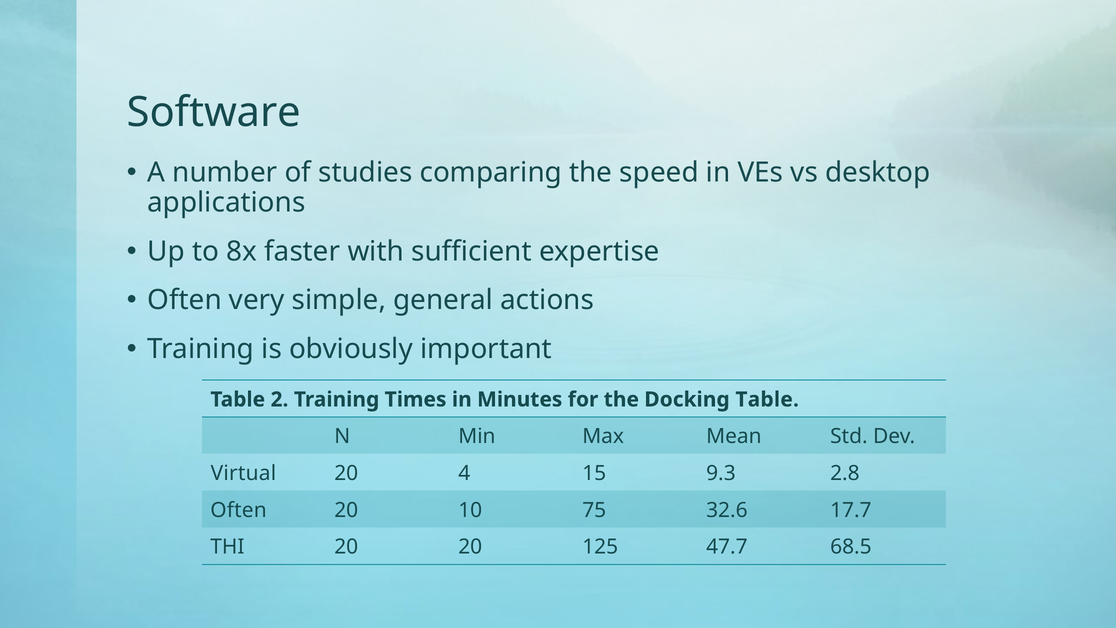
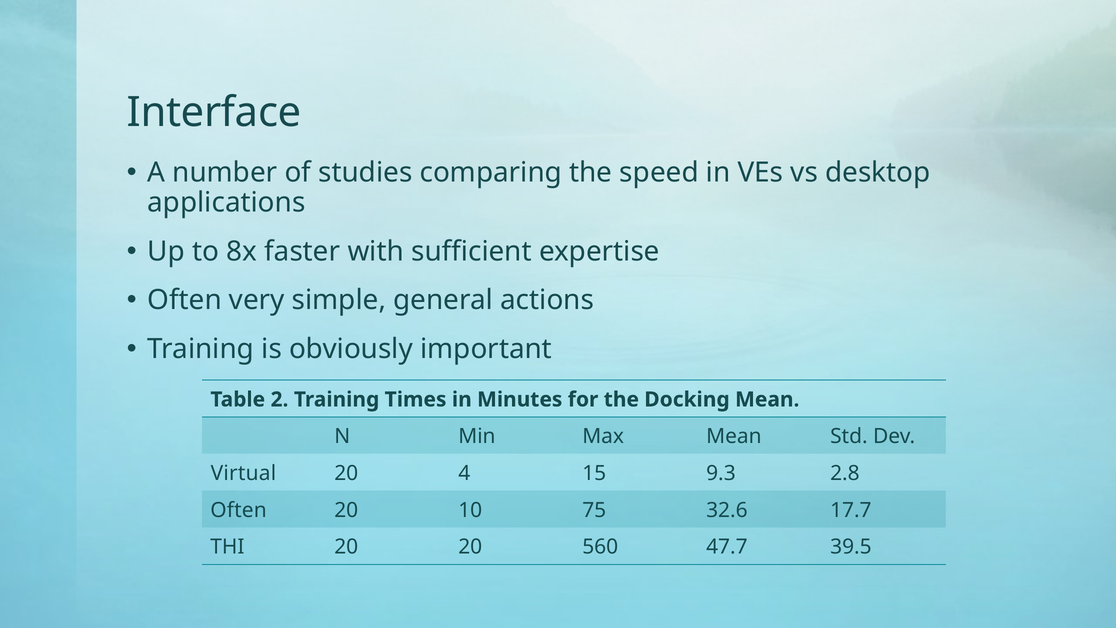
Software: Software -> Interface
Docking Table: Table -> Mean
125: 125 -> 560
68.5: 68.5 -> 39.5
